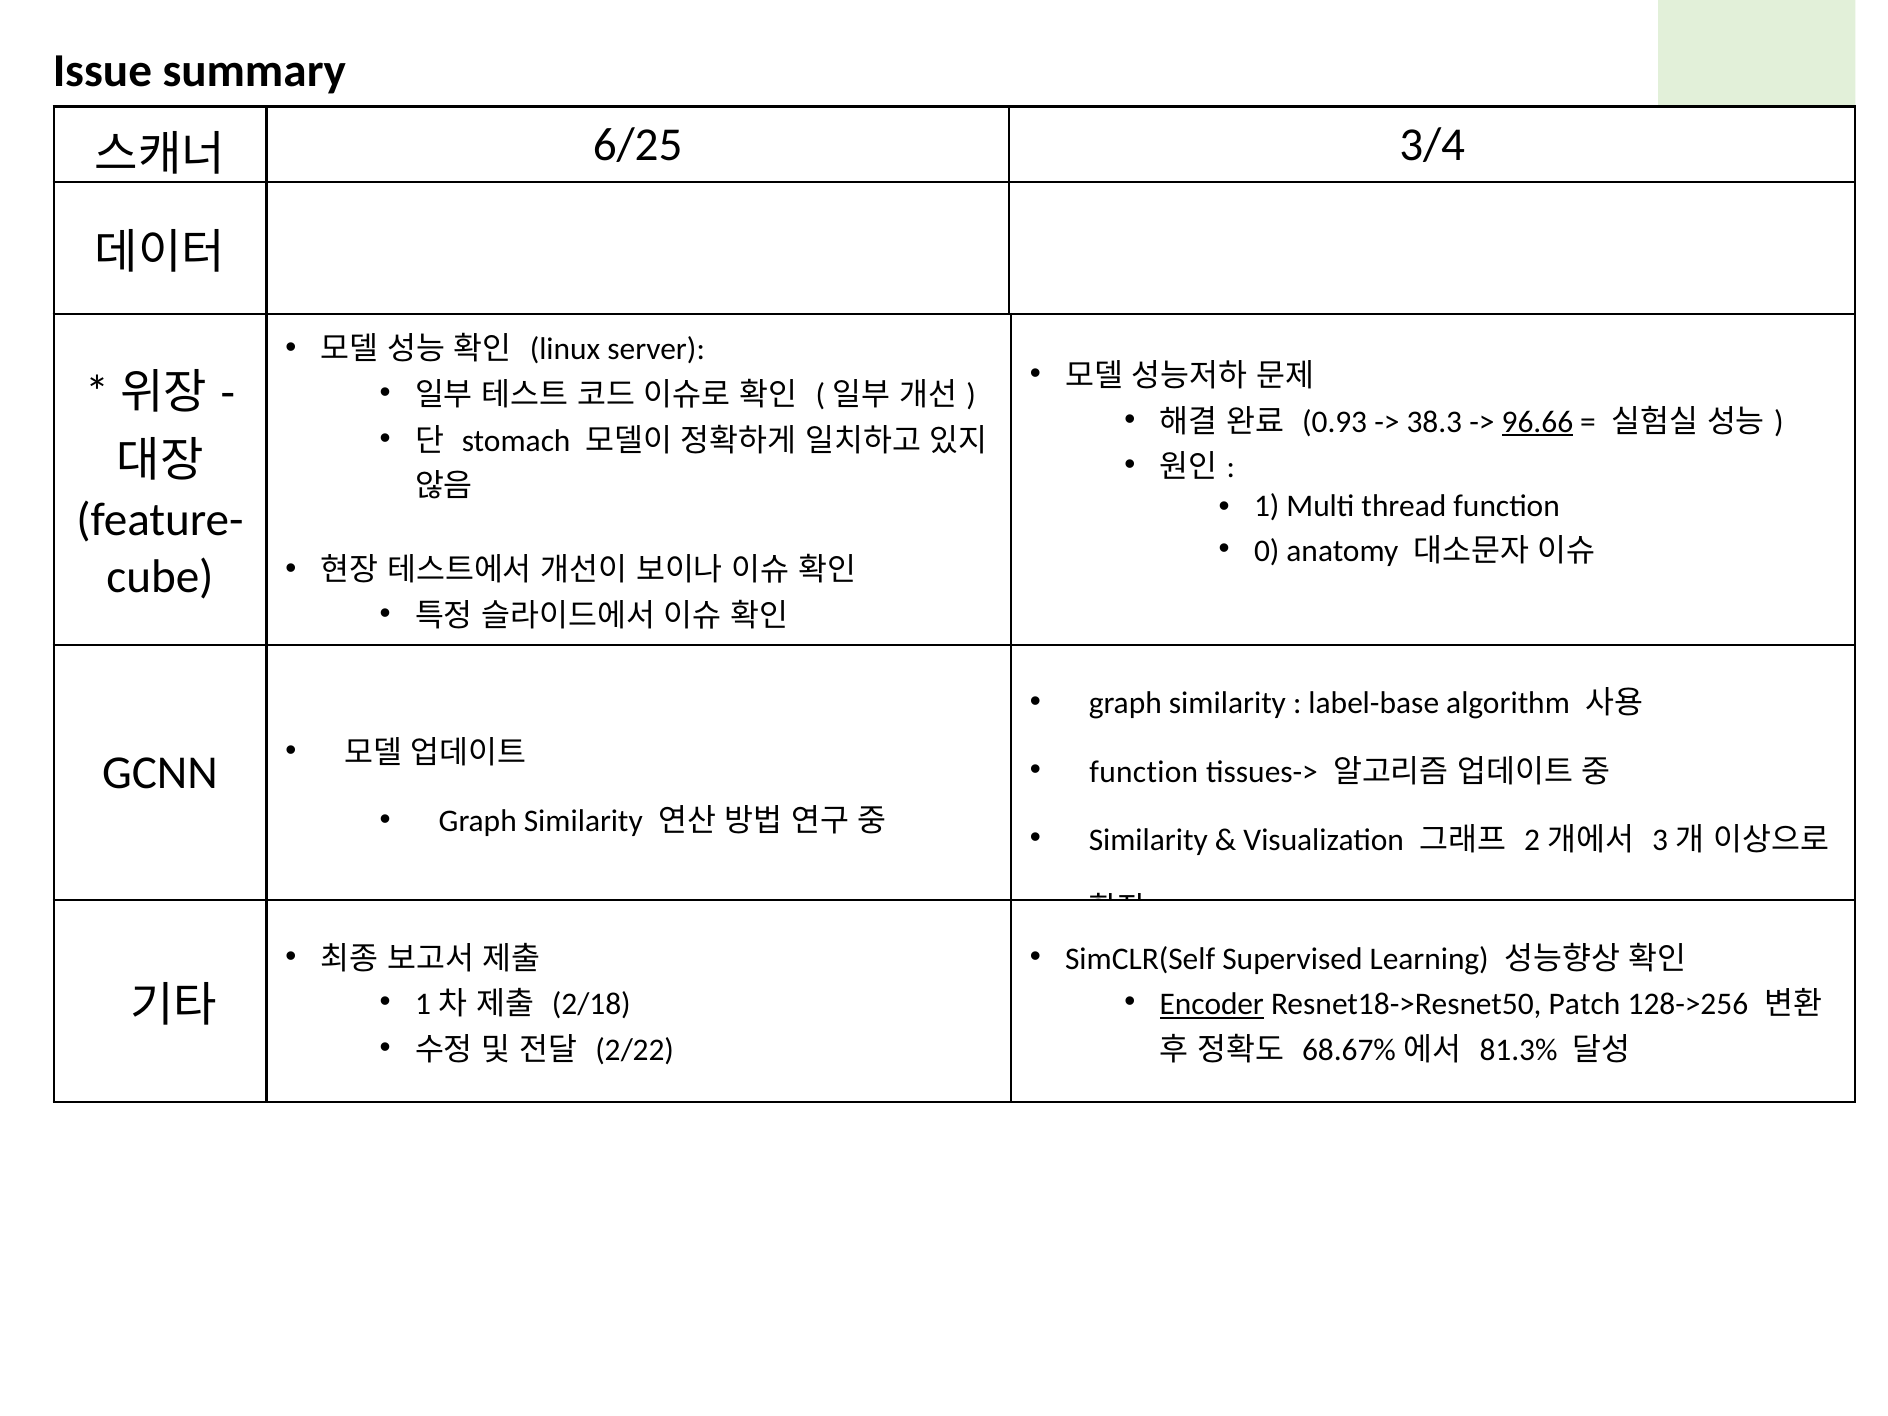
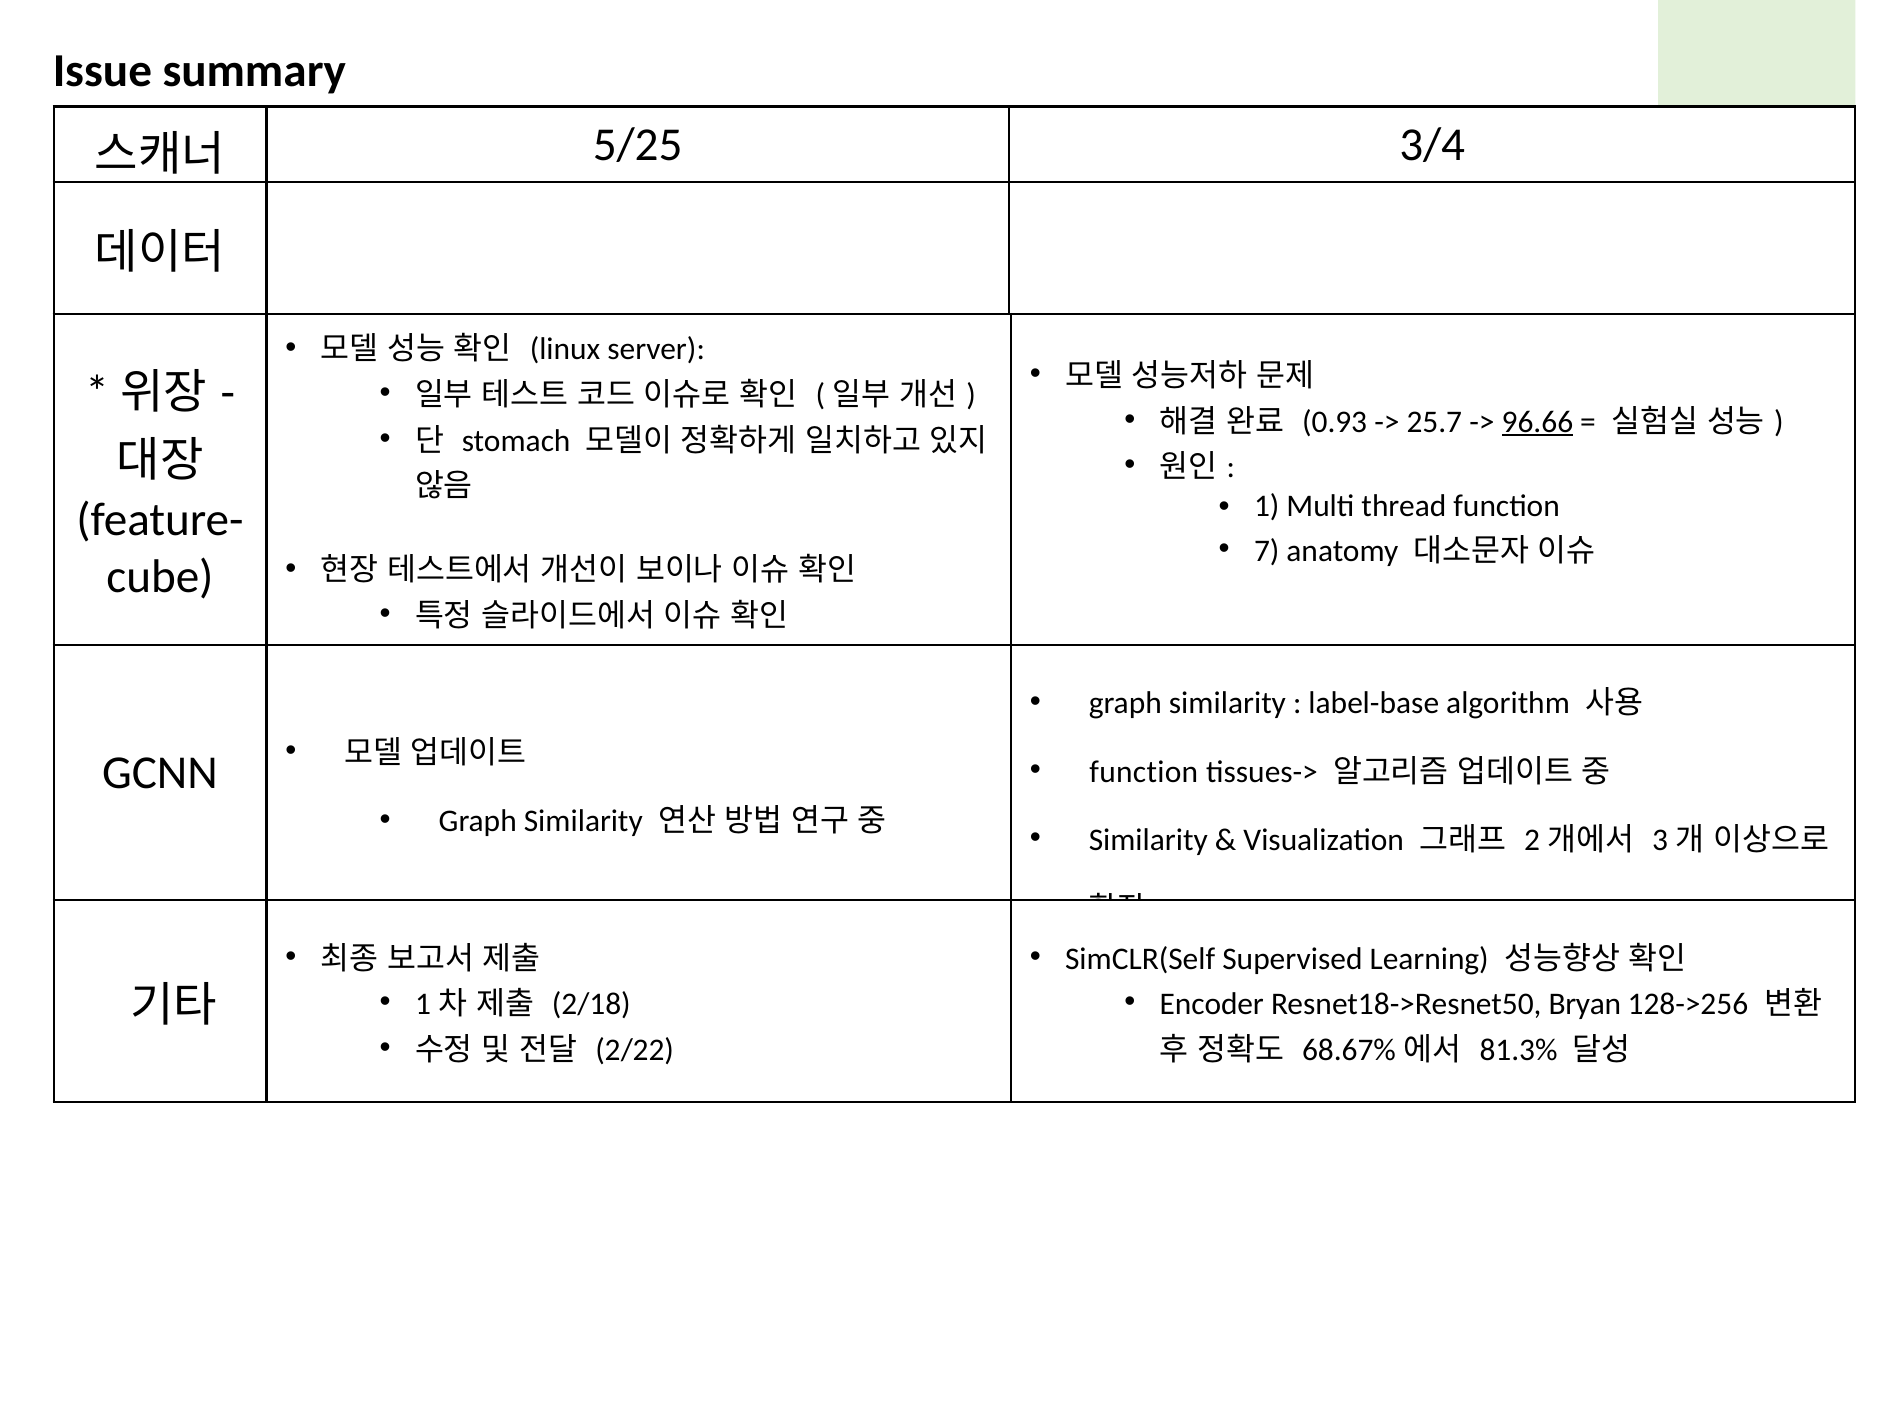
6/25: 6/25 -> 5/25
38.3: 38.3 -> 25.7
0: 0 -> 7
Encoder underline: present -> none
Patch: Patch -> Bryan
